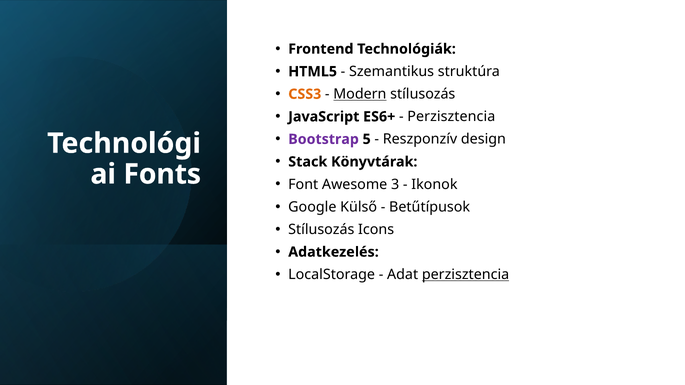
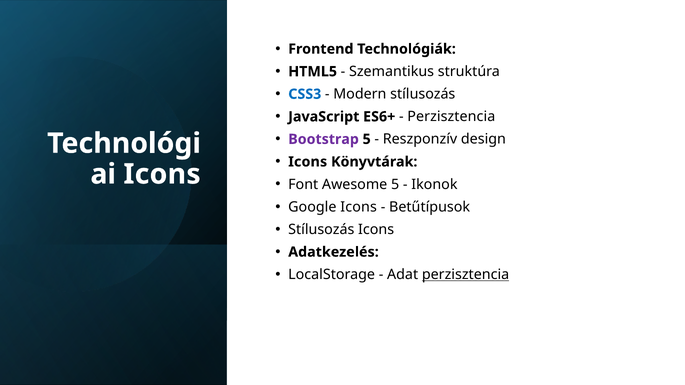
CSS3 colour: orange -> blue
Modern underline: present -> none
Stack at (308, 162): Stack -> Icons
Fonts at (162, 174): Fonts -> Icons
Awesome 3: 3 -> 5
Google Külső: Külső -> Icons
